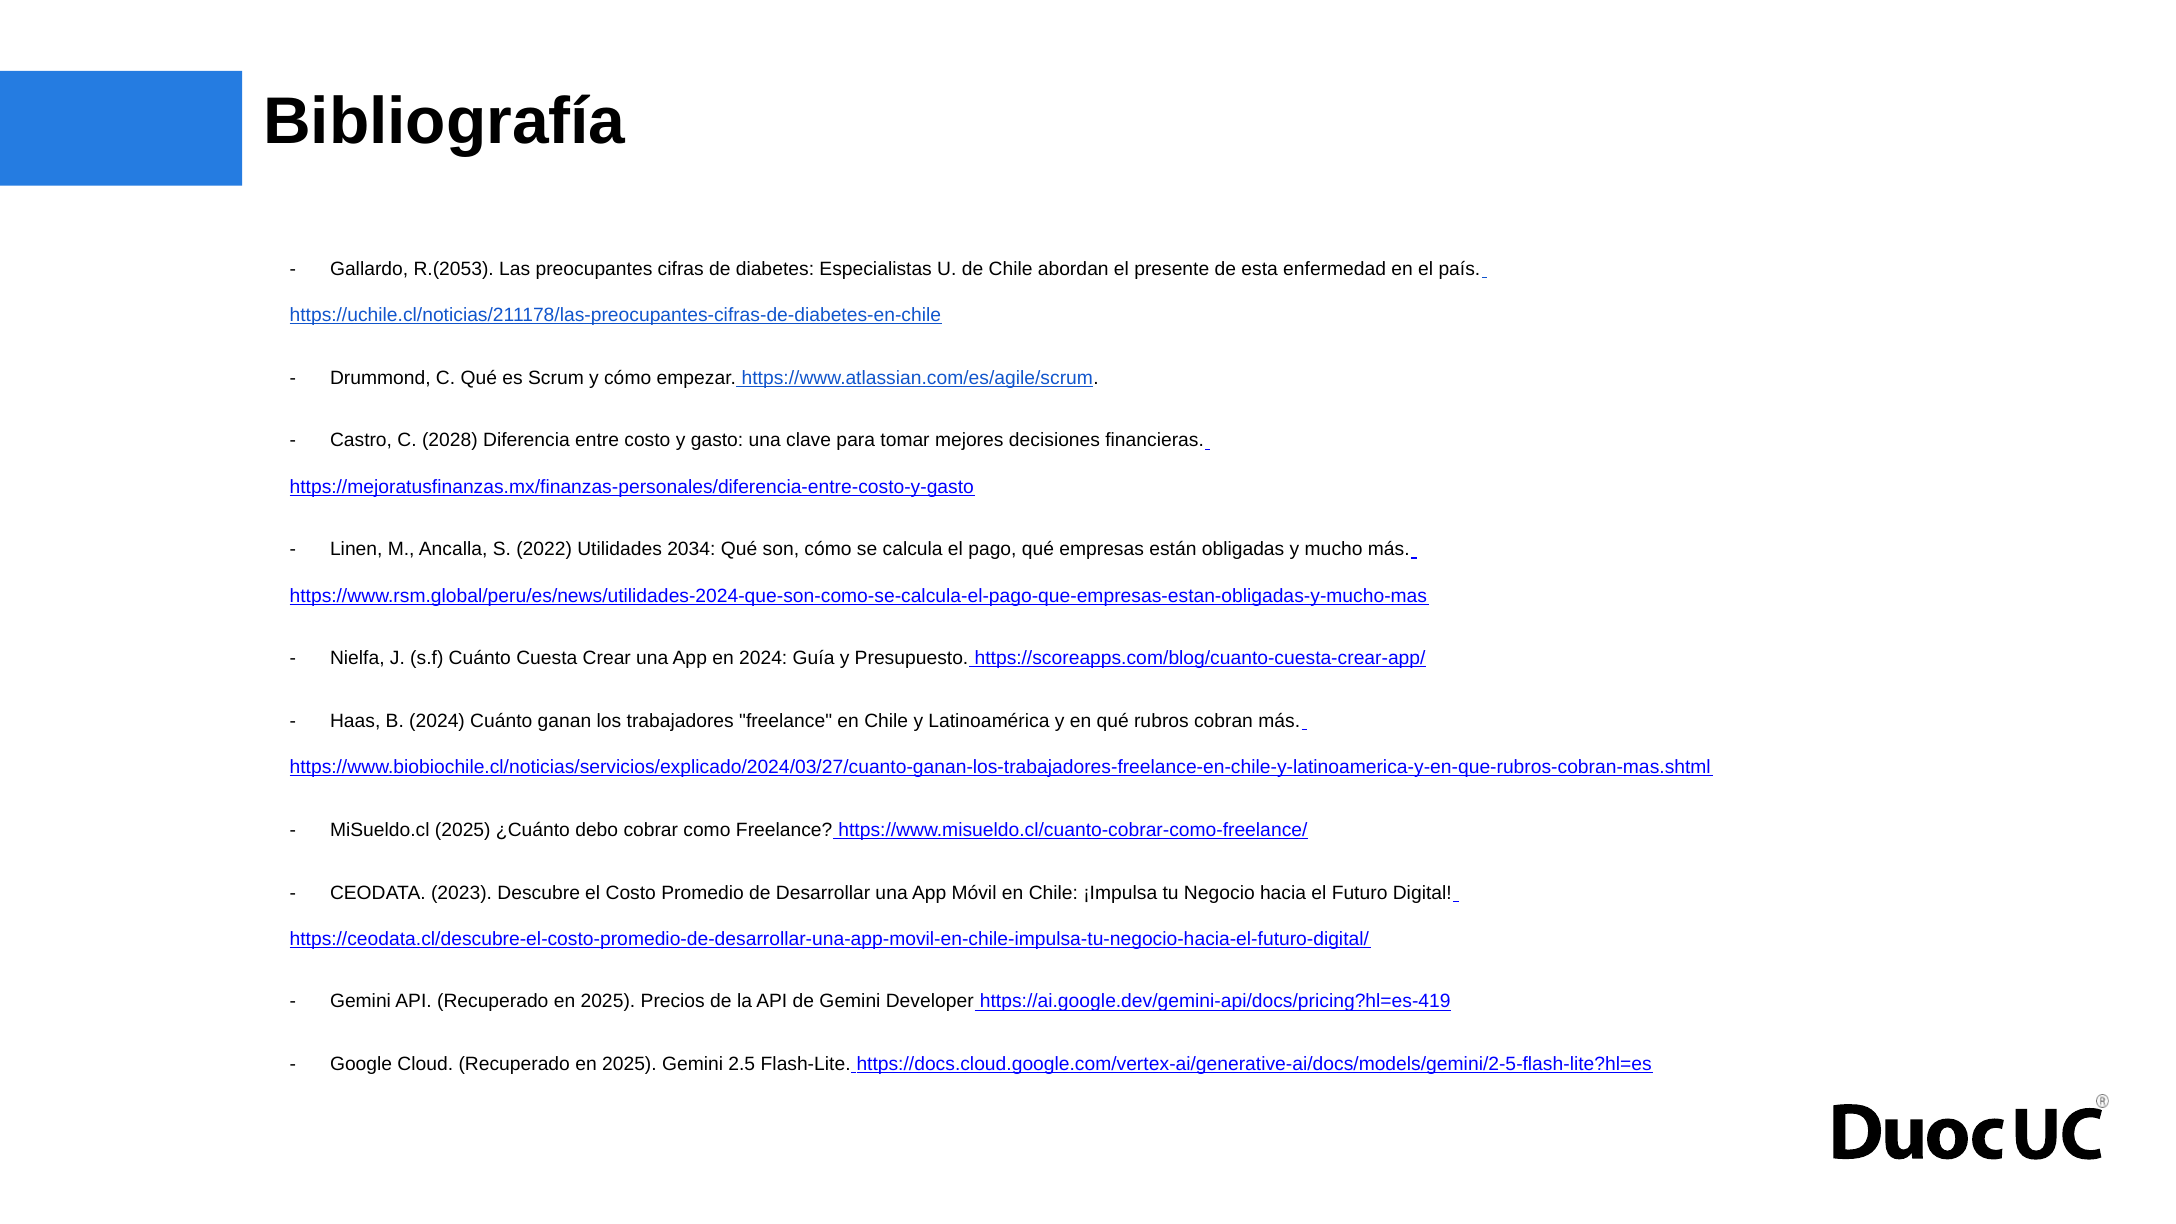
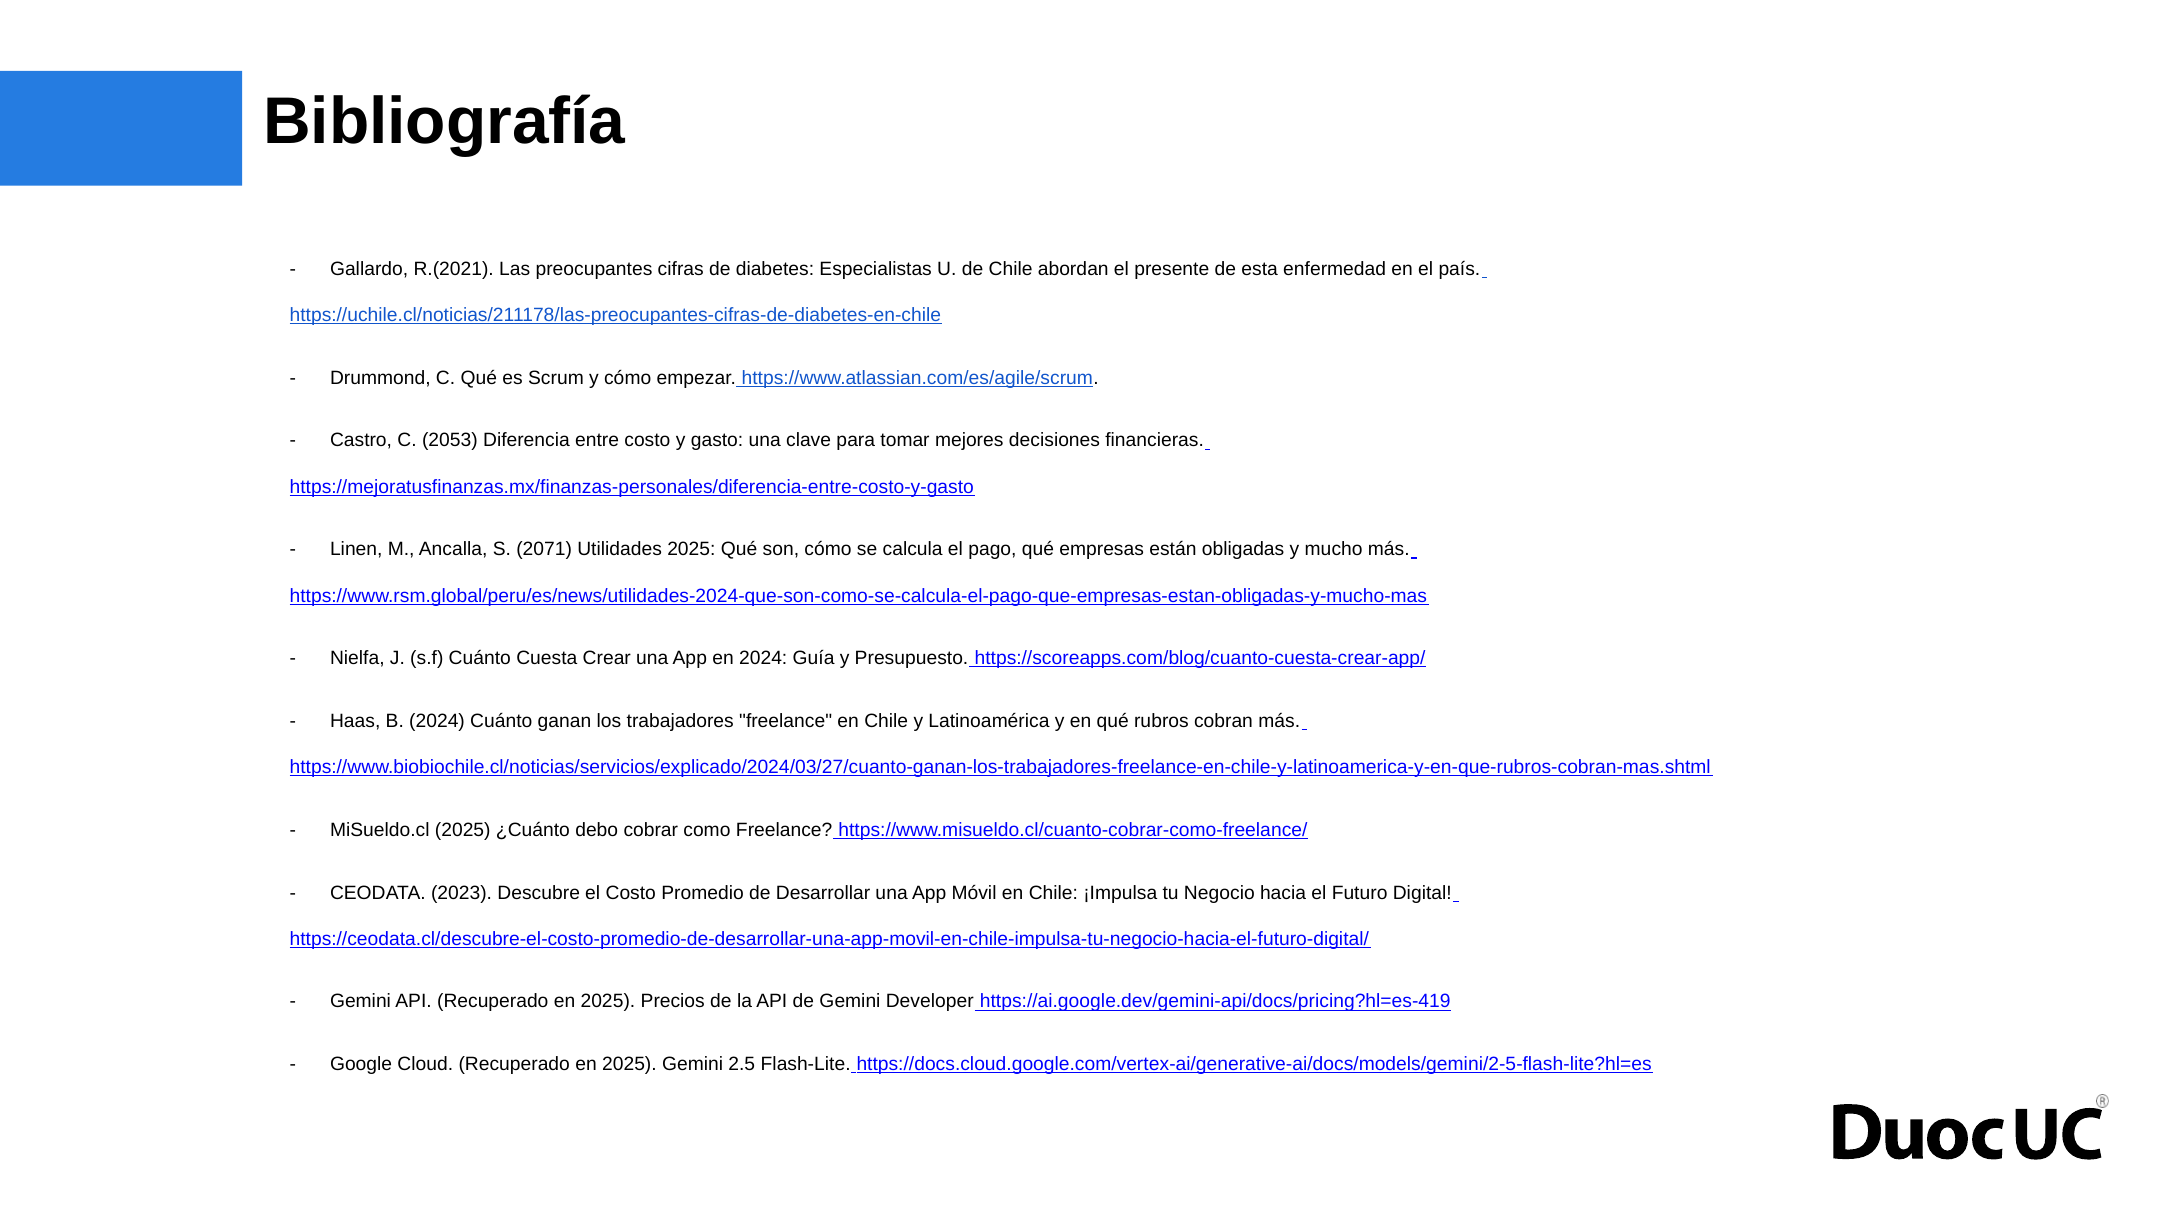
R.(2053: R.(2053 -> R.(2021
2028: 2028 -> 2053
2022: 2022 -> 2071
Utilidades 2034: 2034 -> 2025
